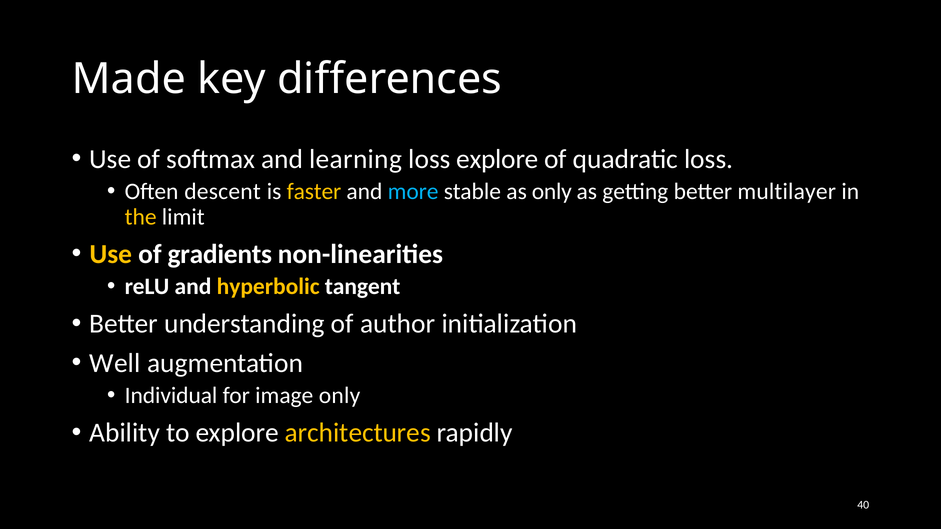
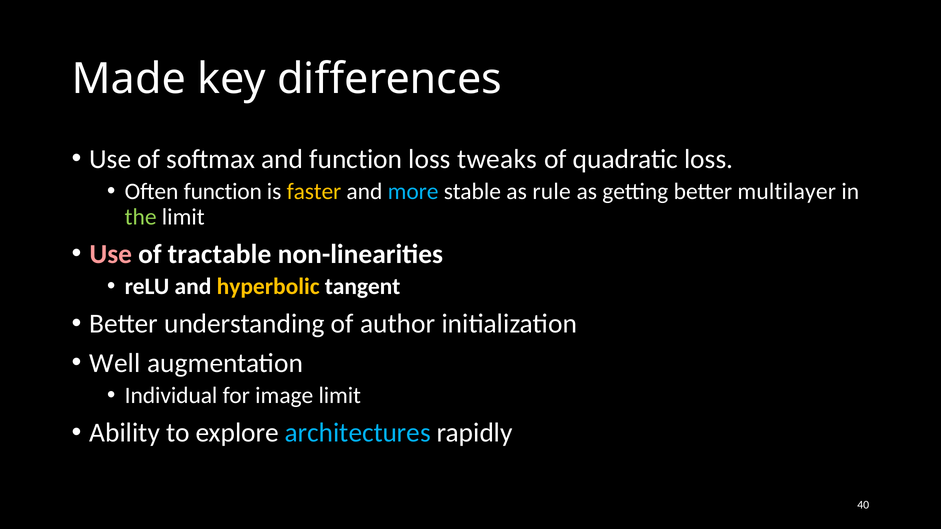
and learning: learning -> function
loss explore: explore -> tweaks
Often descent: descent -> function
as only: only -> rule
the colour: yellow -> light green
Use at (111, 254) colour: yellow -> pink
gradients: gradients -> tractable
image only: only -> limit
architectures colour: yellow -> light blue
